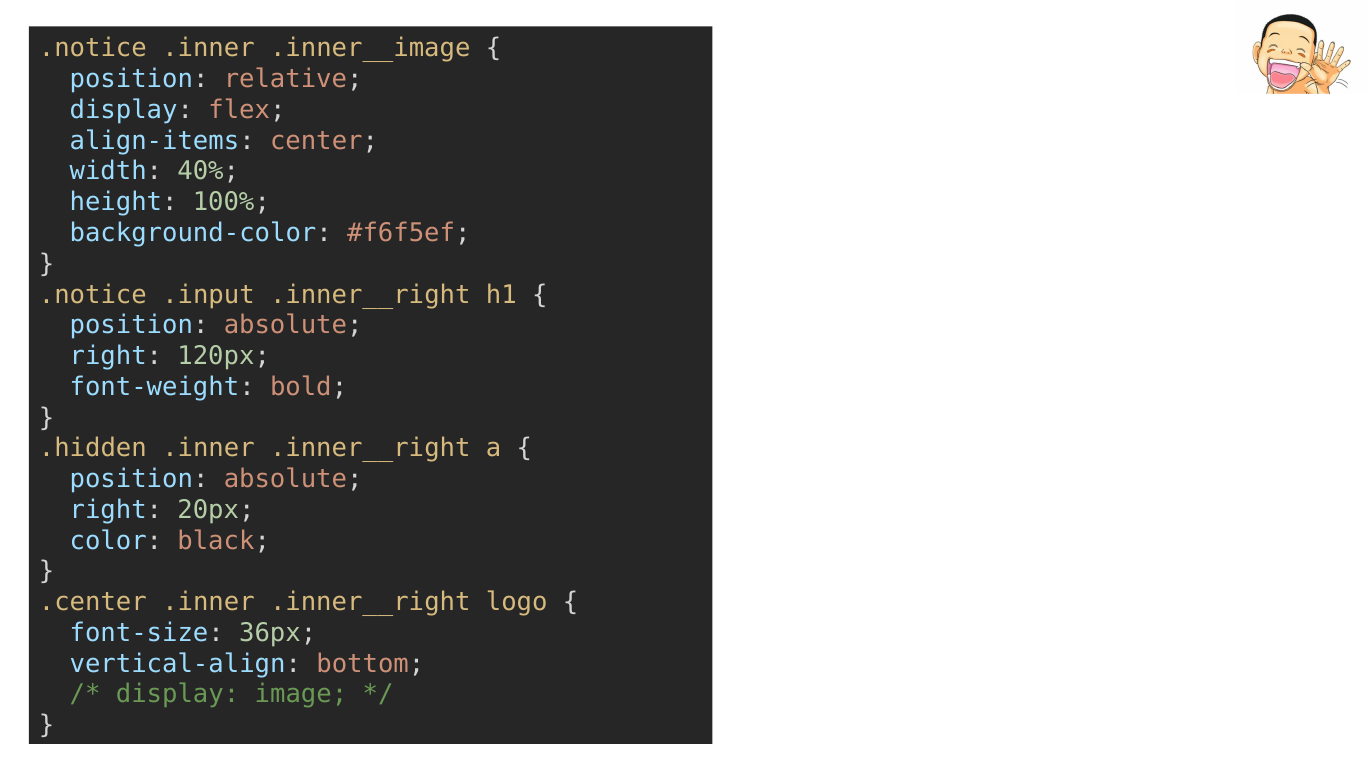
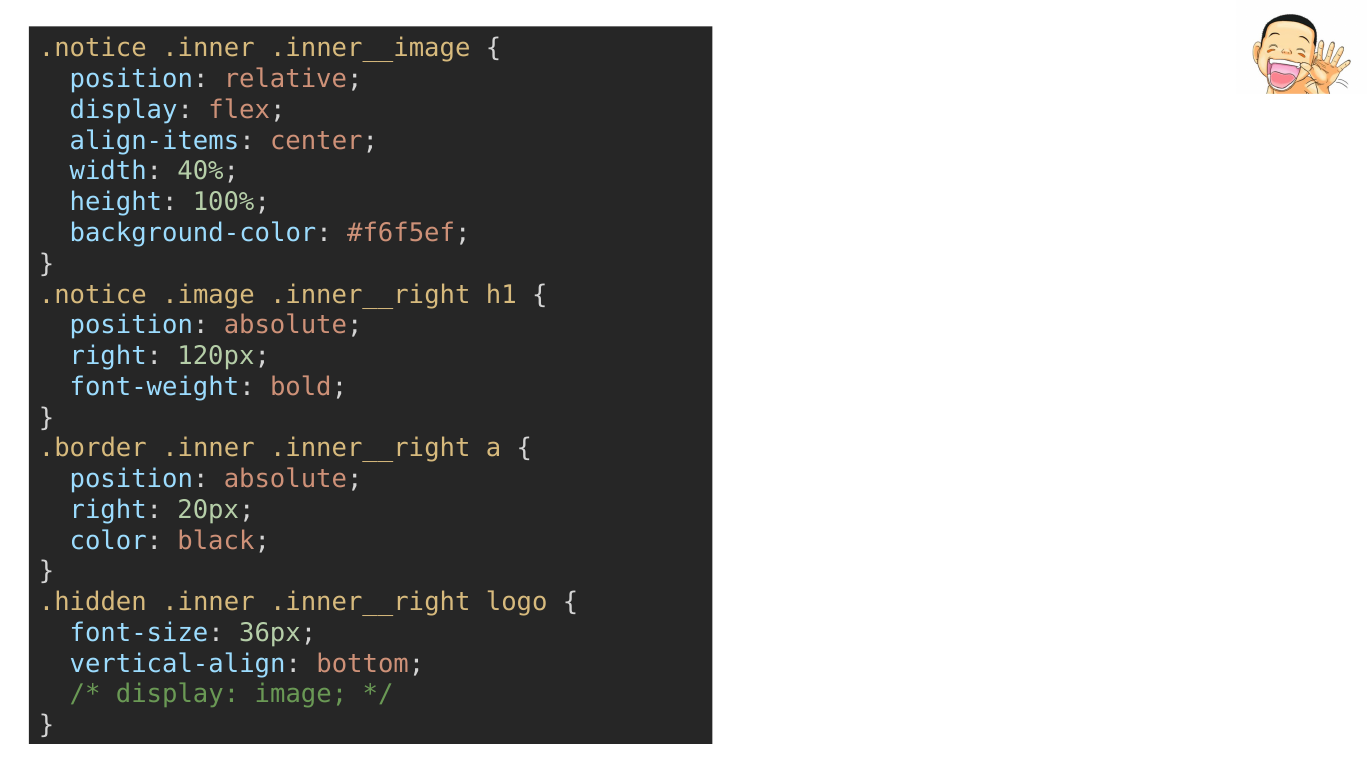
.input: .input -> .image
.hidden: .hidden -> .border
.center: .center -> .hidden
